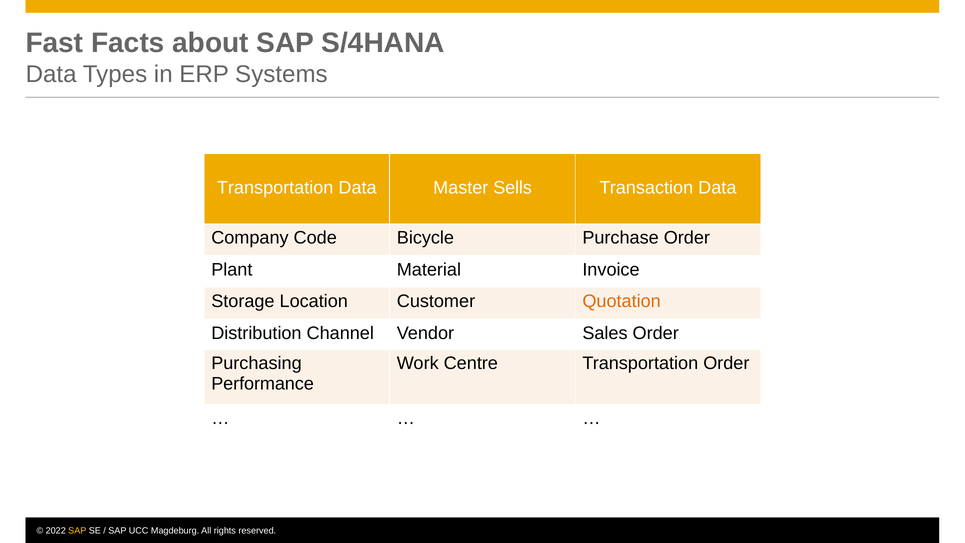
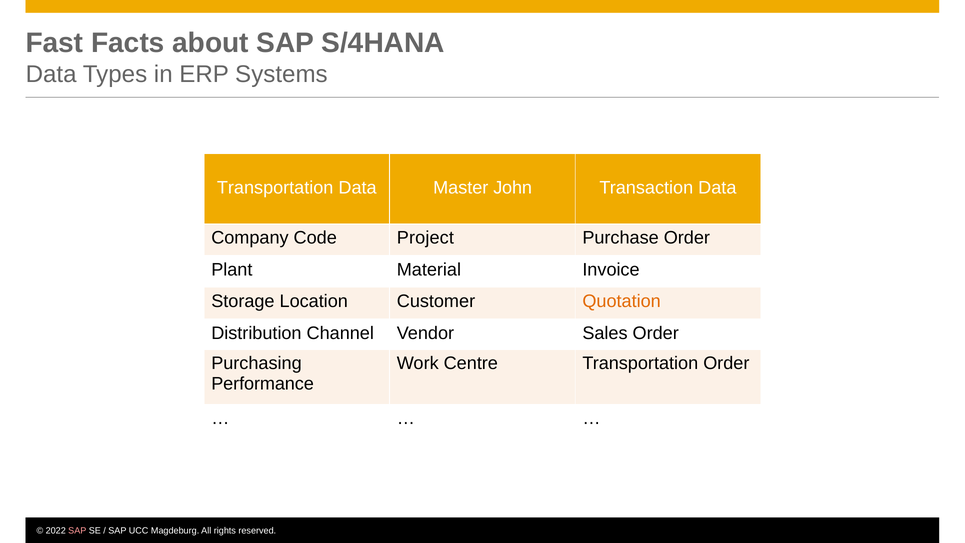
Sells: Sells -> John
Bicycle: Bicycle -> Project
SAP at (77, 531) colour: yellow -> pink
